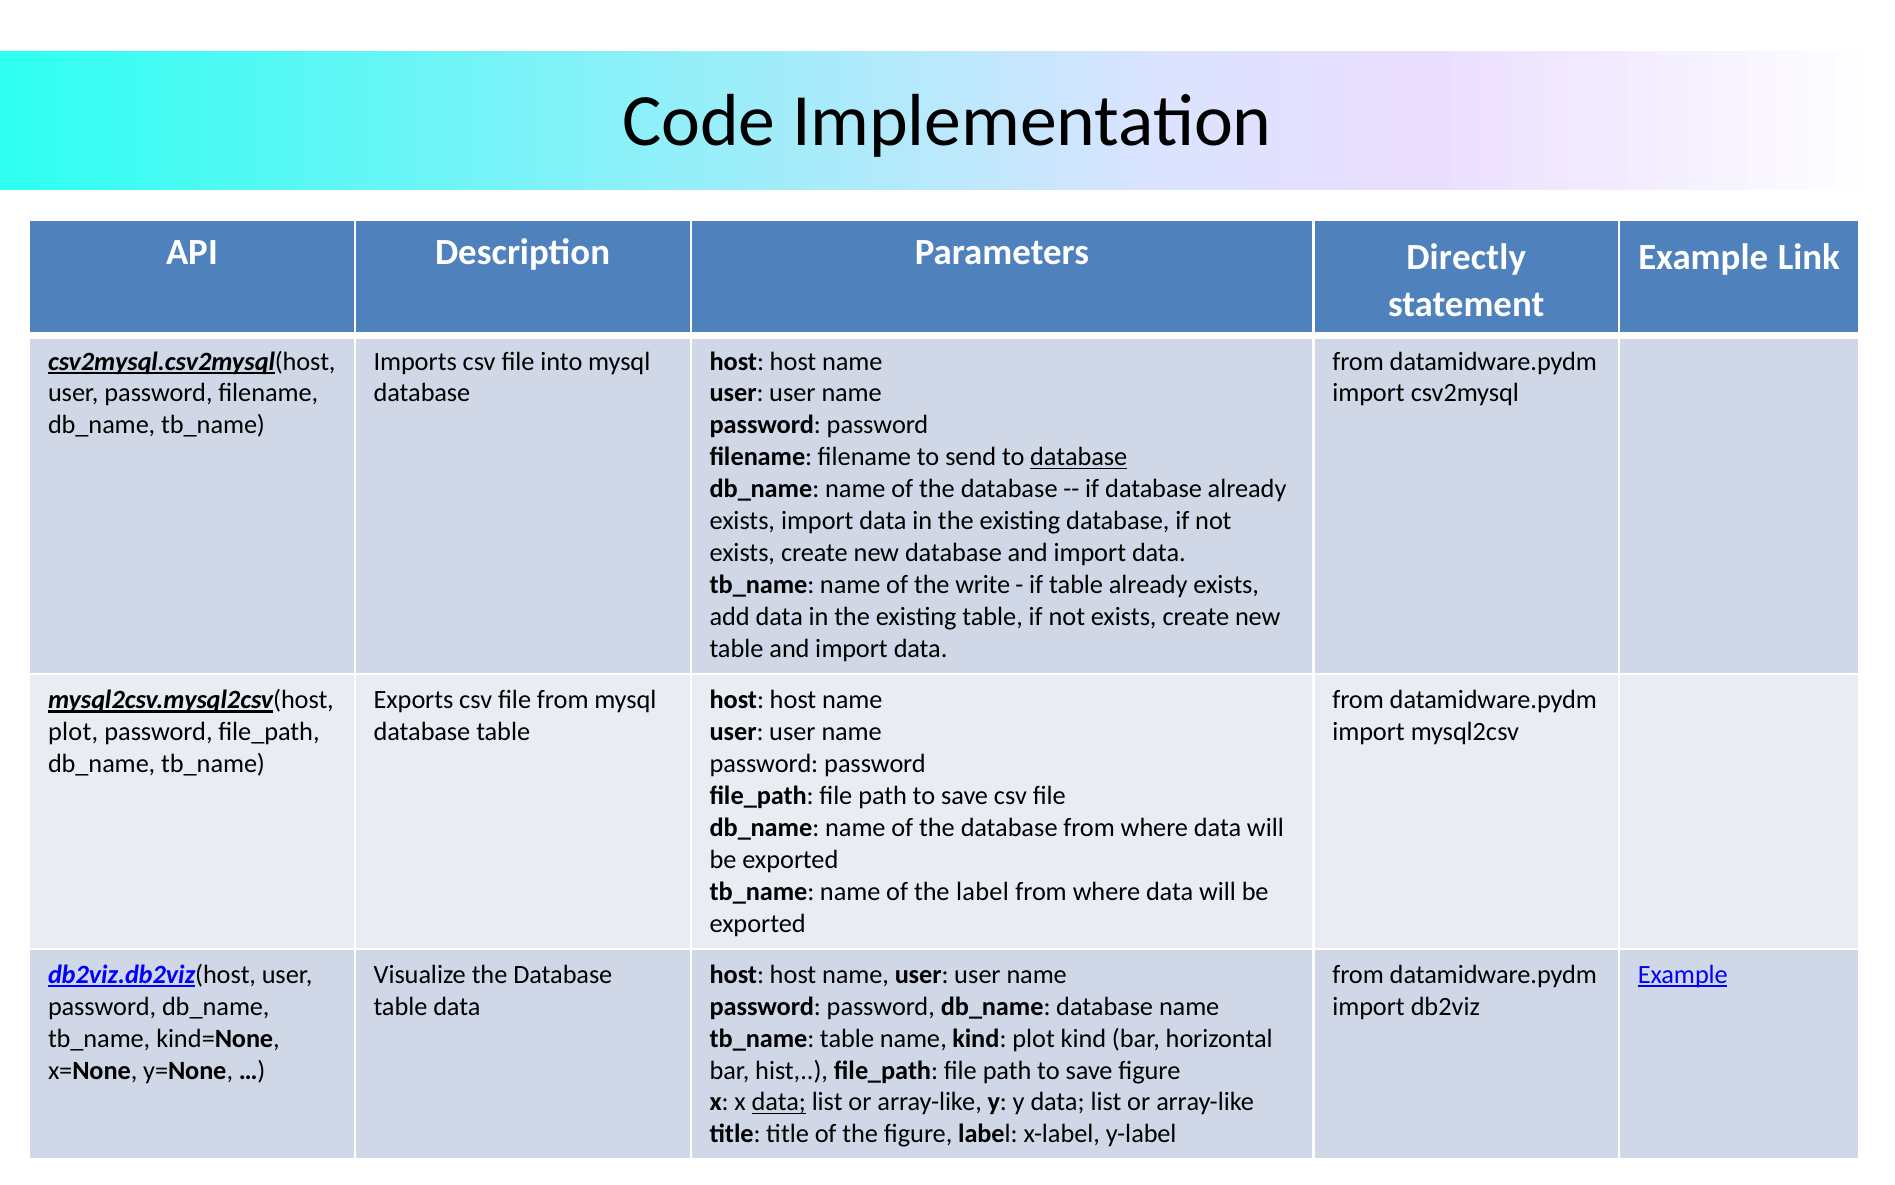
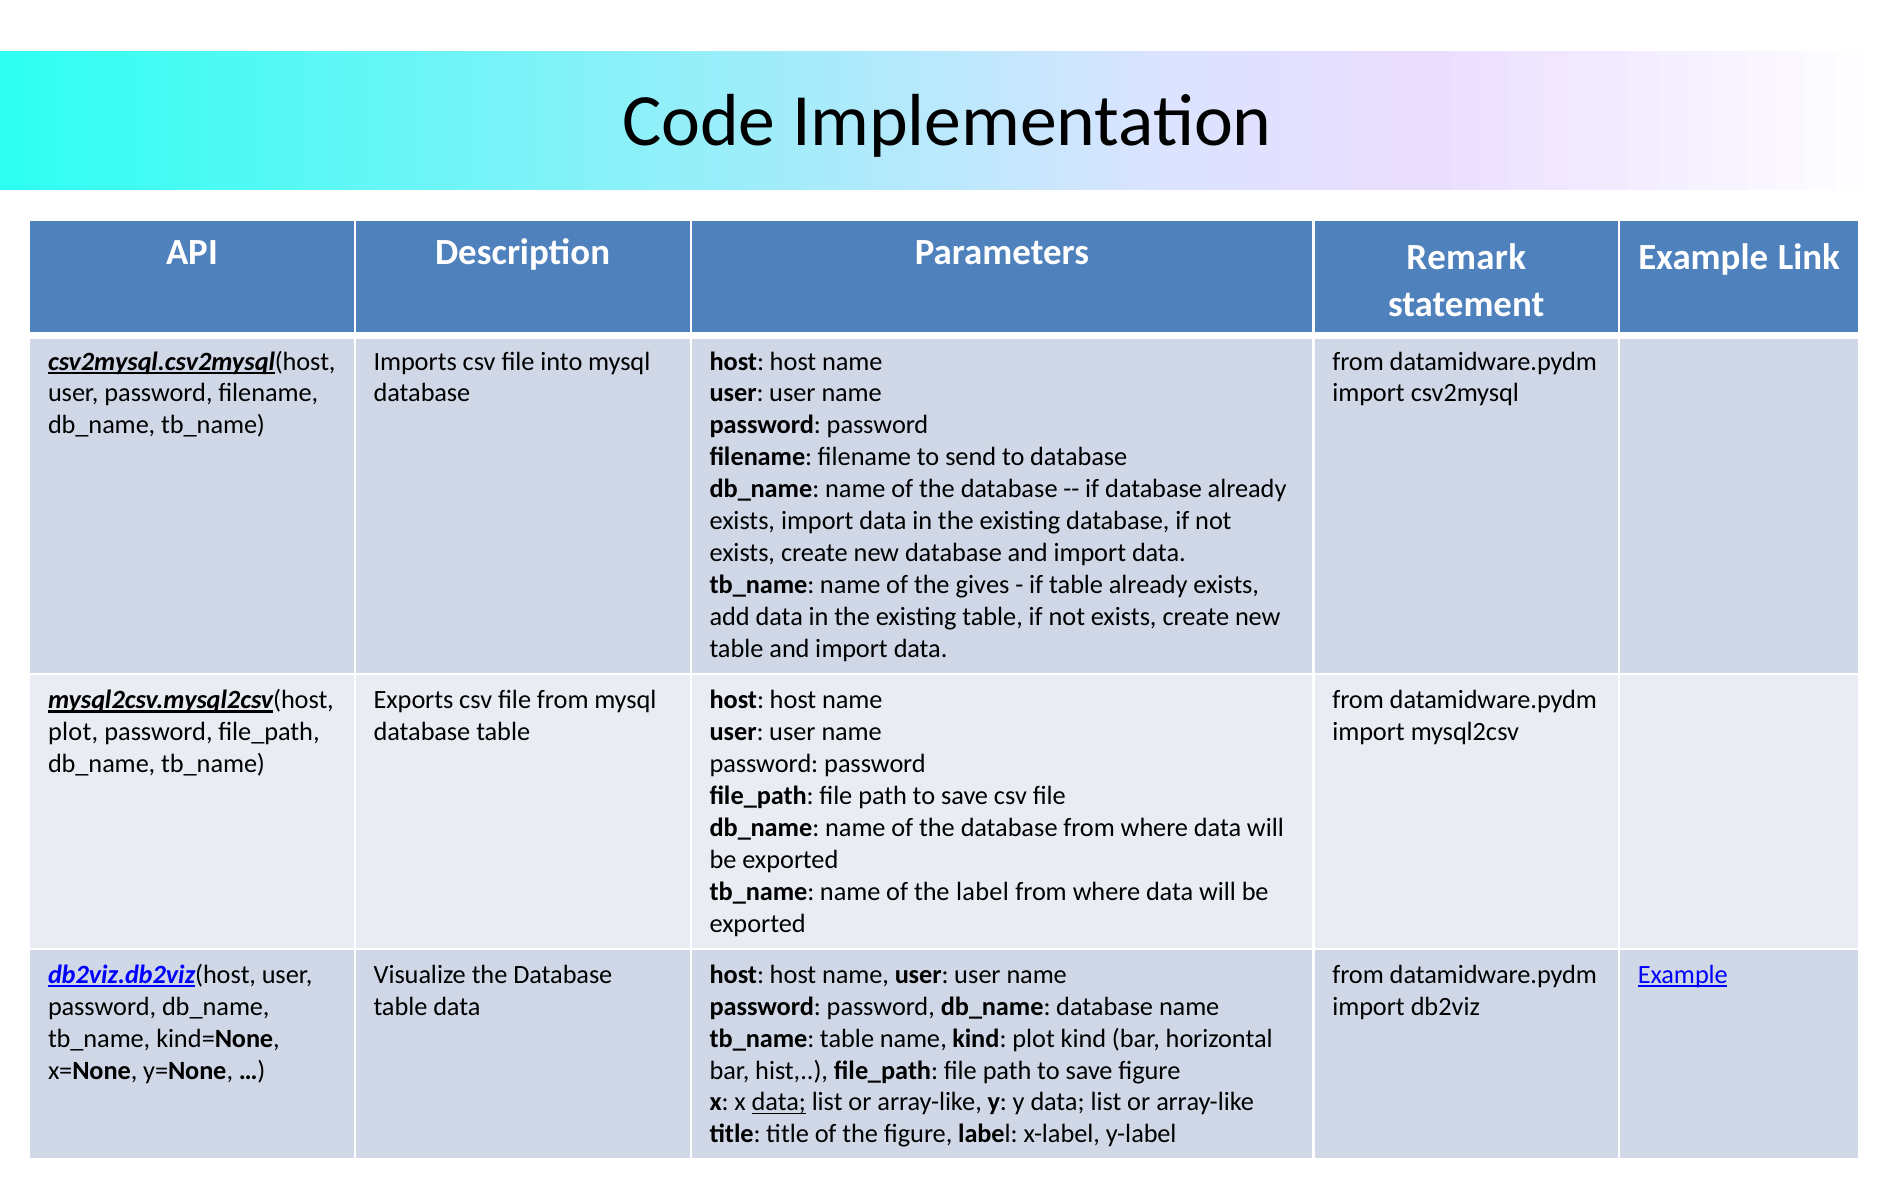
Directly: Directly -> Remark
database at (1079, 457) underline: present -> none
write: write -> gives
